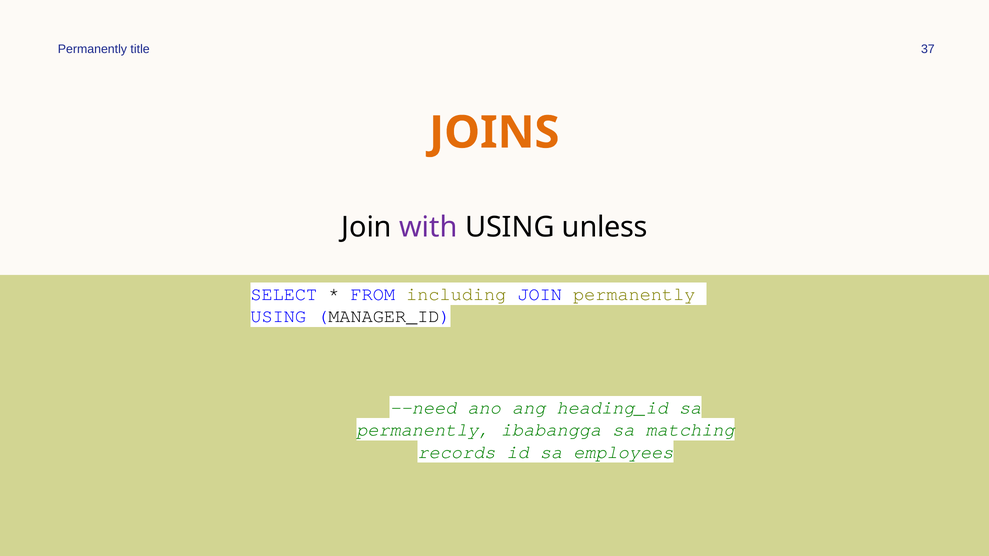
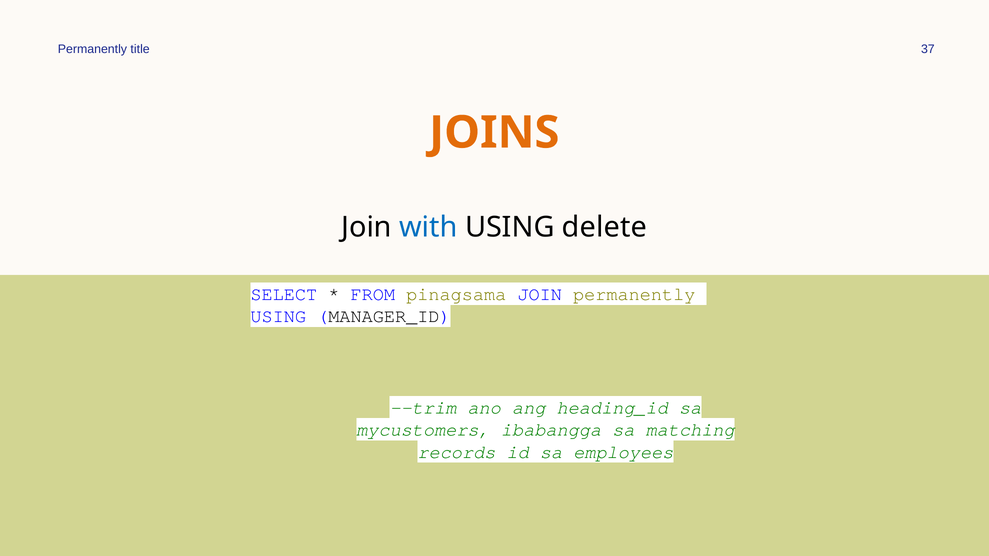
with colour: purple -> blue
unless: unless -> delete
including: including -> pinagsama
--need: --need -> --trim
permanently at (423, 430): permanently -> mycustomers
